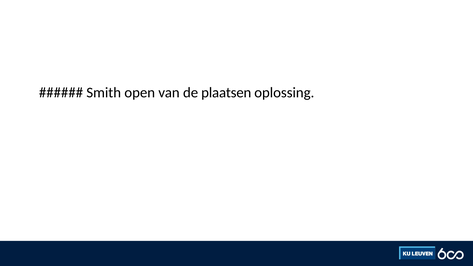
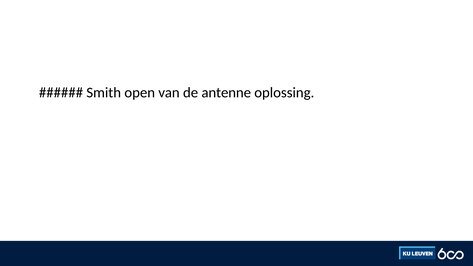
plaatsen: plaatsen -> antenne
